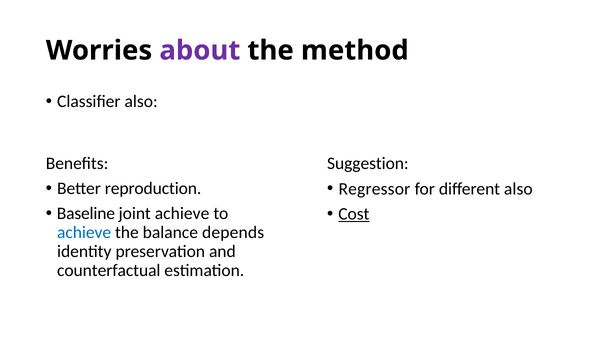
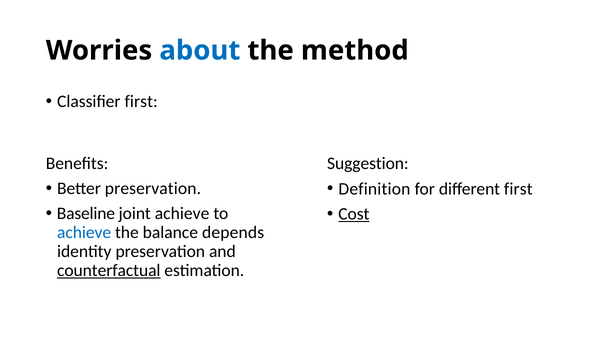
about colour: purple -> blue
Classifier also: also -> first
Better reproduction: reproduction -> preservation
Regressor: Regressor -> Definition
different also: also -> first
counterfactual underline: none -> present
